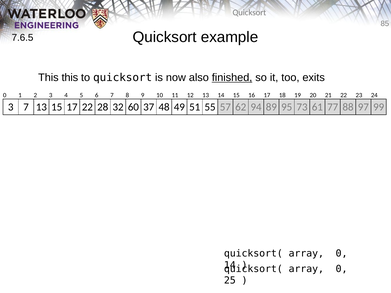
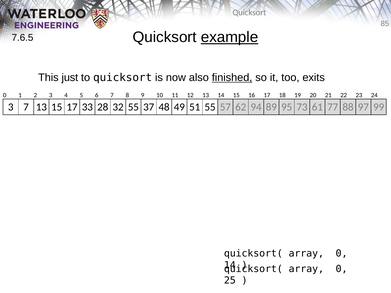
example underline: none -> present
This this: this -> just
17 22: 22 -> 33
32 60: 60 -> 55
